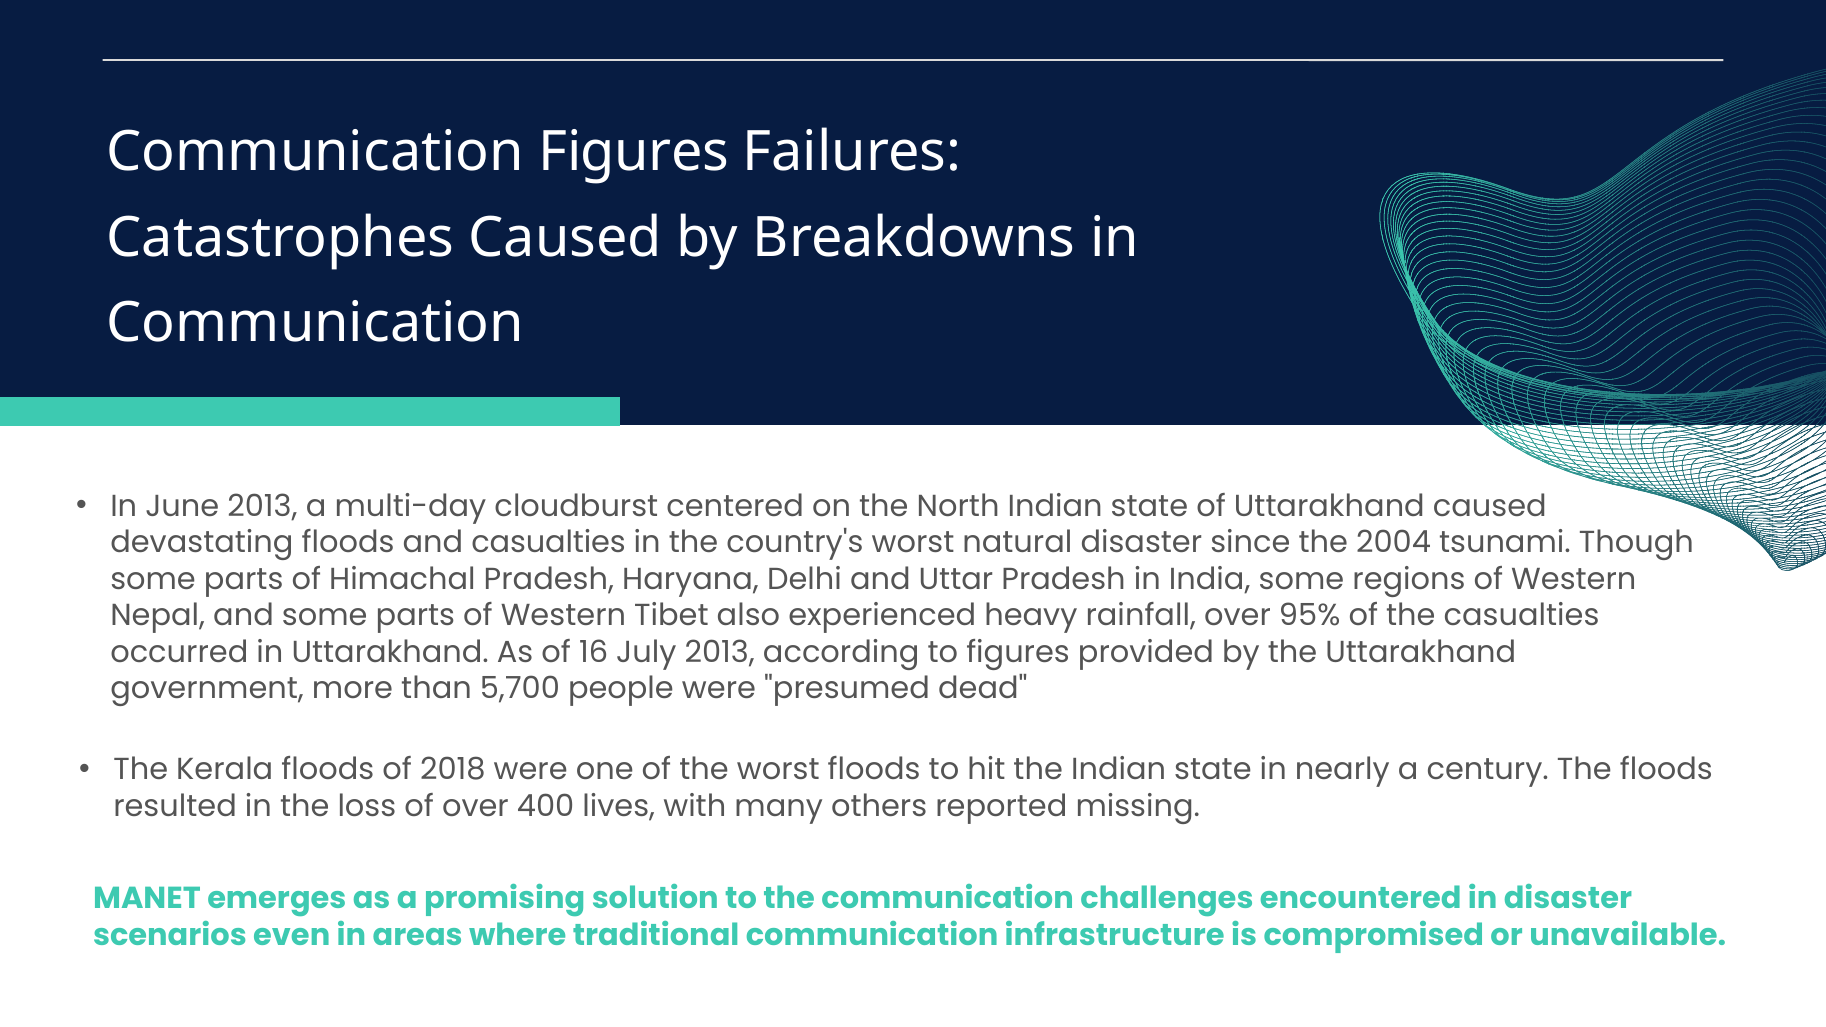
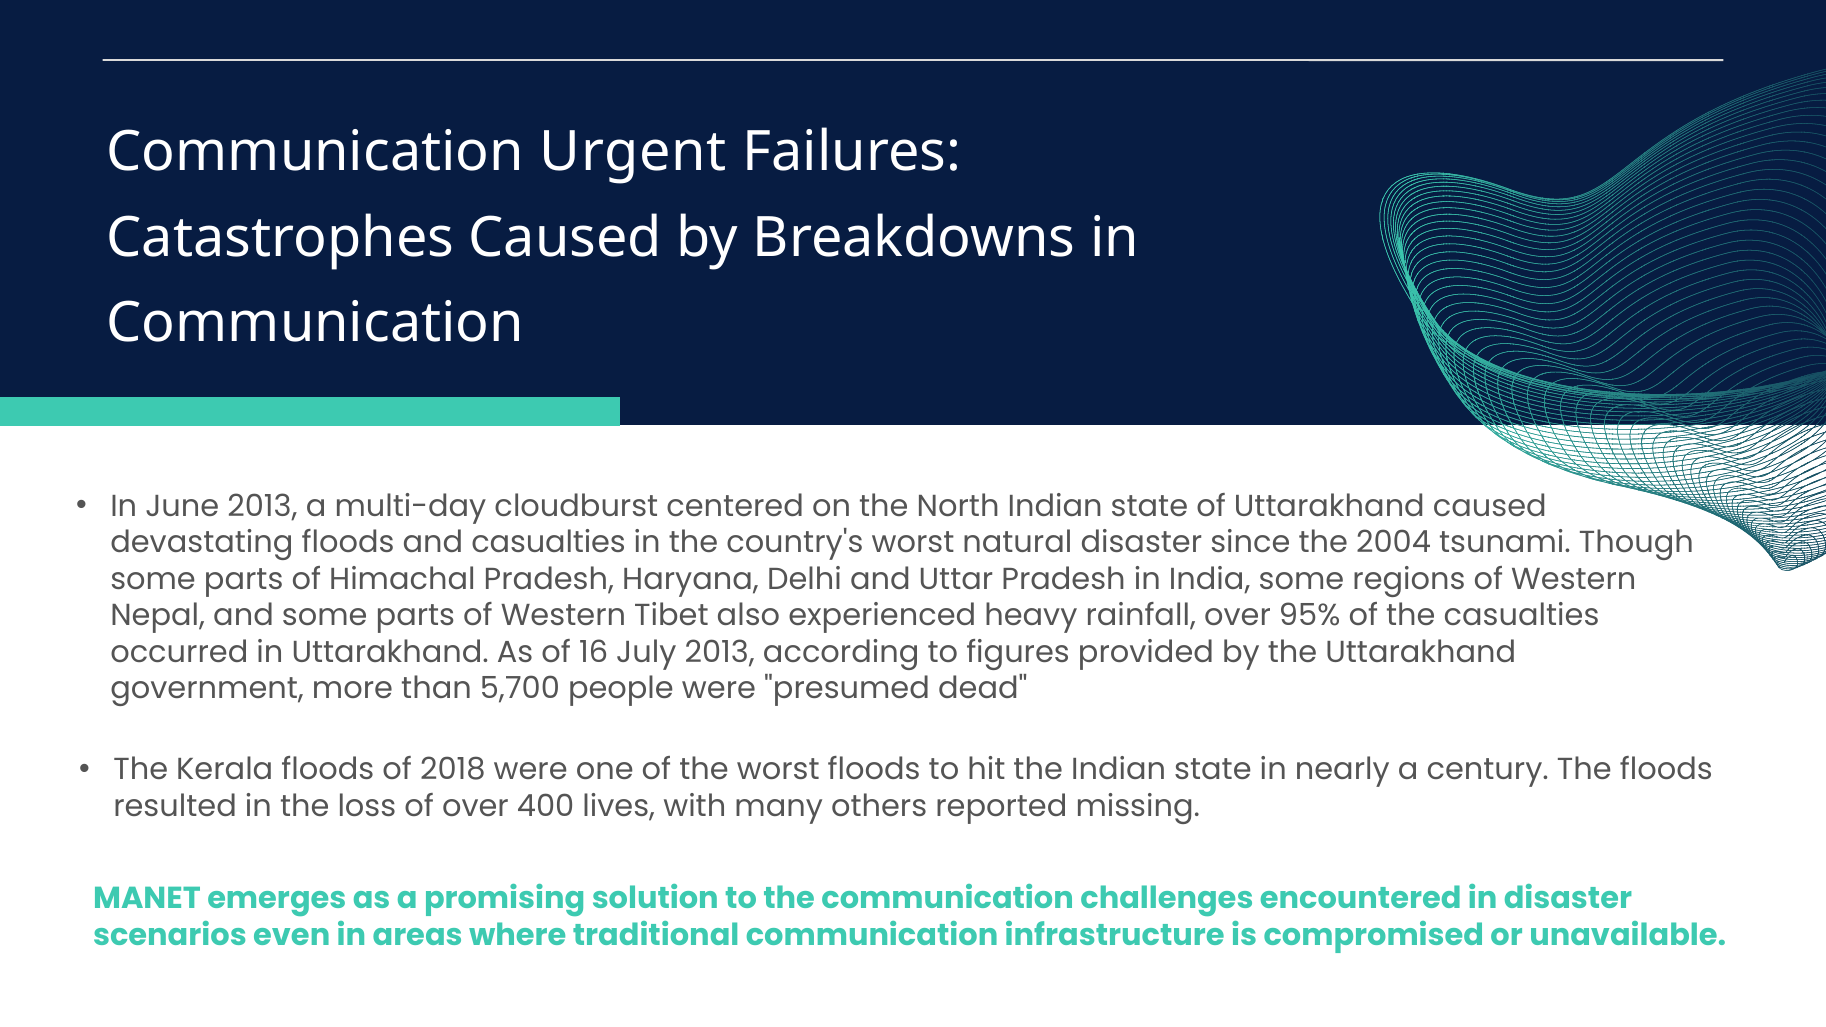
Communication Figures: Figures -> Urgent
